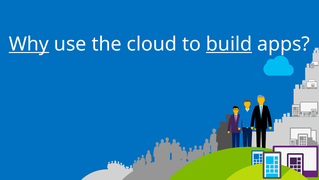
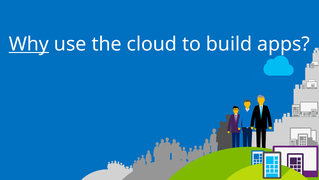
build underline: present -> none
